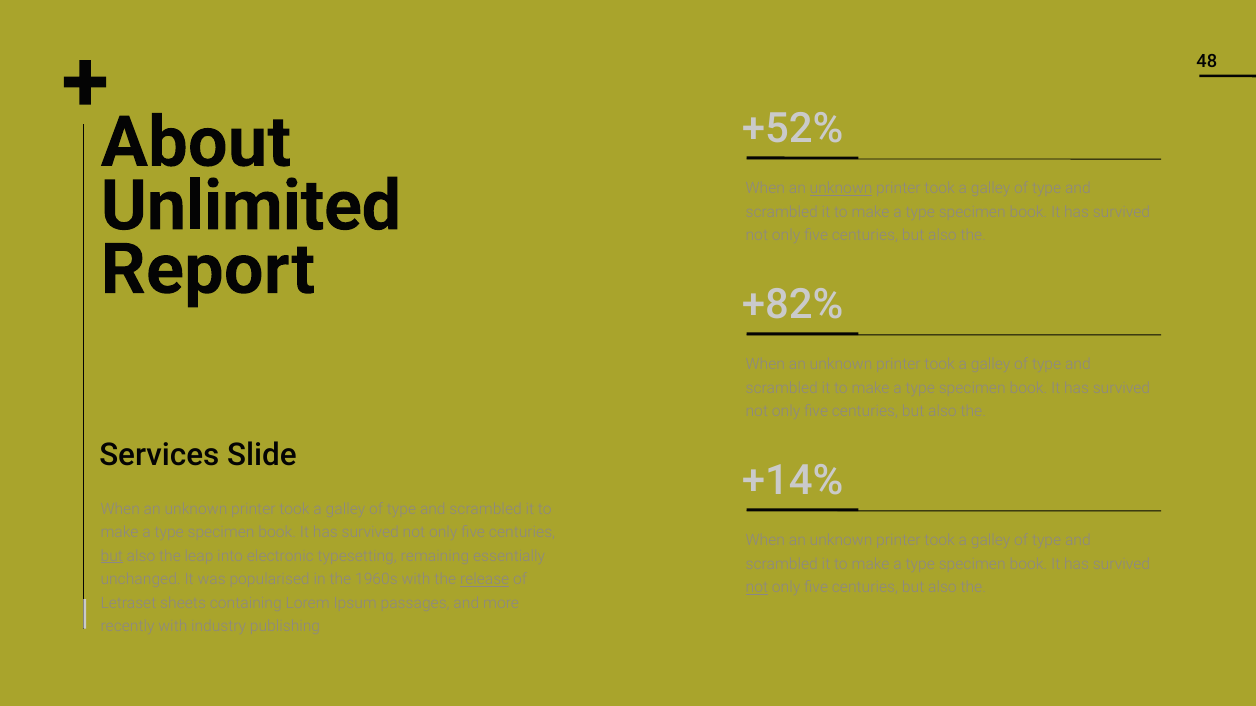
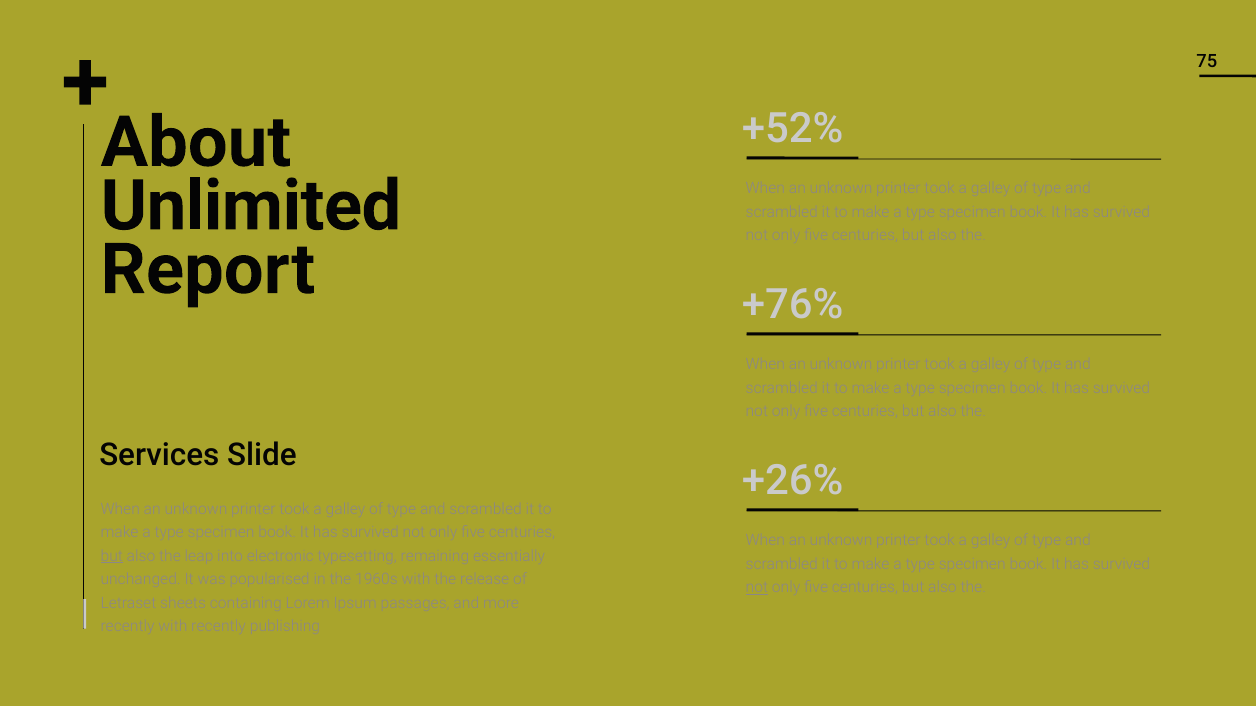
48: 48 -> 75
unknown at (841, 189) underline: present -> none
+82%: +82% -> +76%
+14%: +14% -> +26%
release underline: present -> none
with industry: industry -> recently
